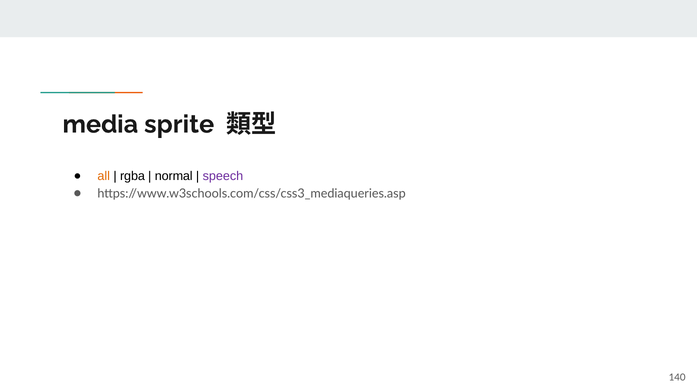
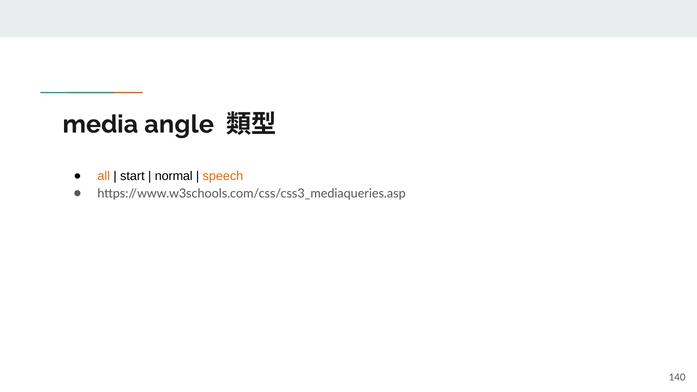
sprite: sprite -> angle
rgba: rgba -> start
speech colour: purple -> orange
